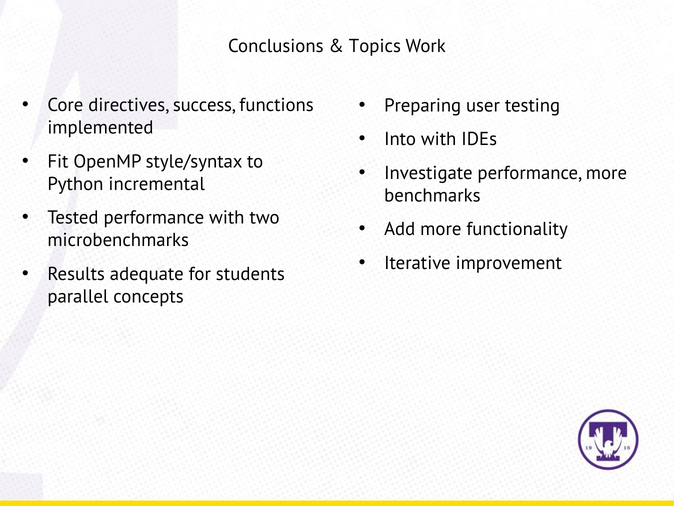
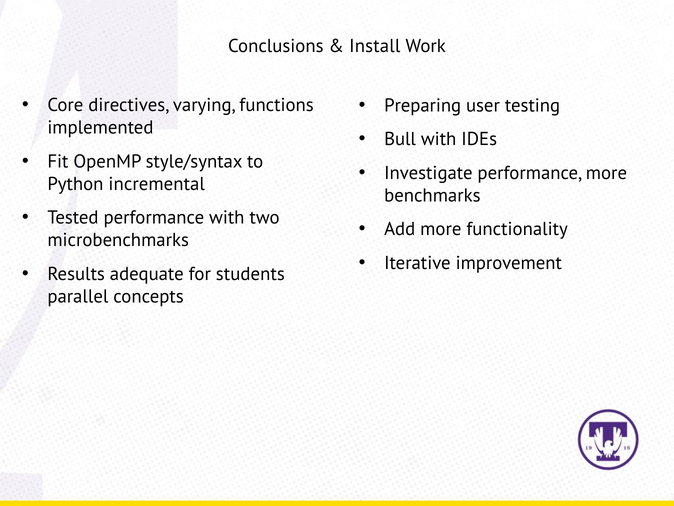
Topics: Topics -> Install
success: success -> varying
Into: Into -> Bull
